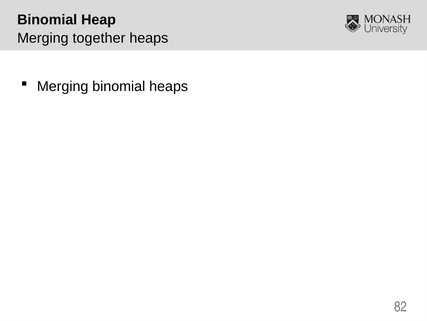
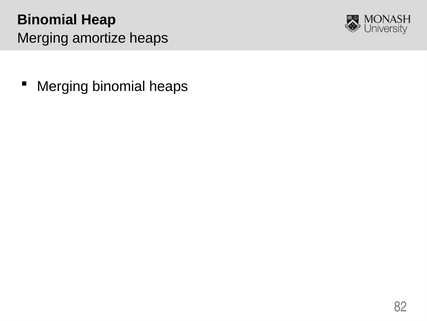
together: together -> amortize
